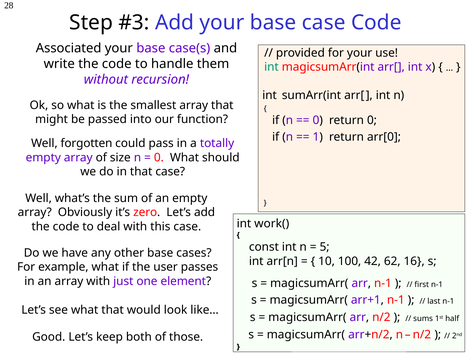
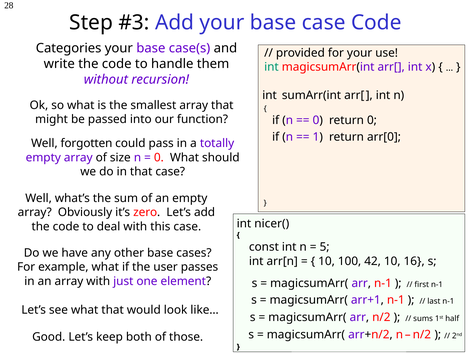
Associated: Associated -> Categories
work(: work( -> nicer(
42 62: 62 -> 10
